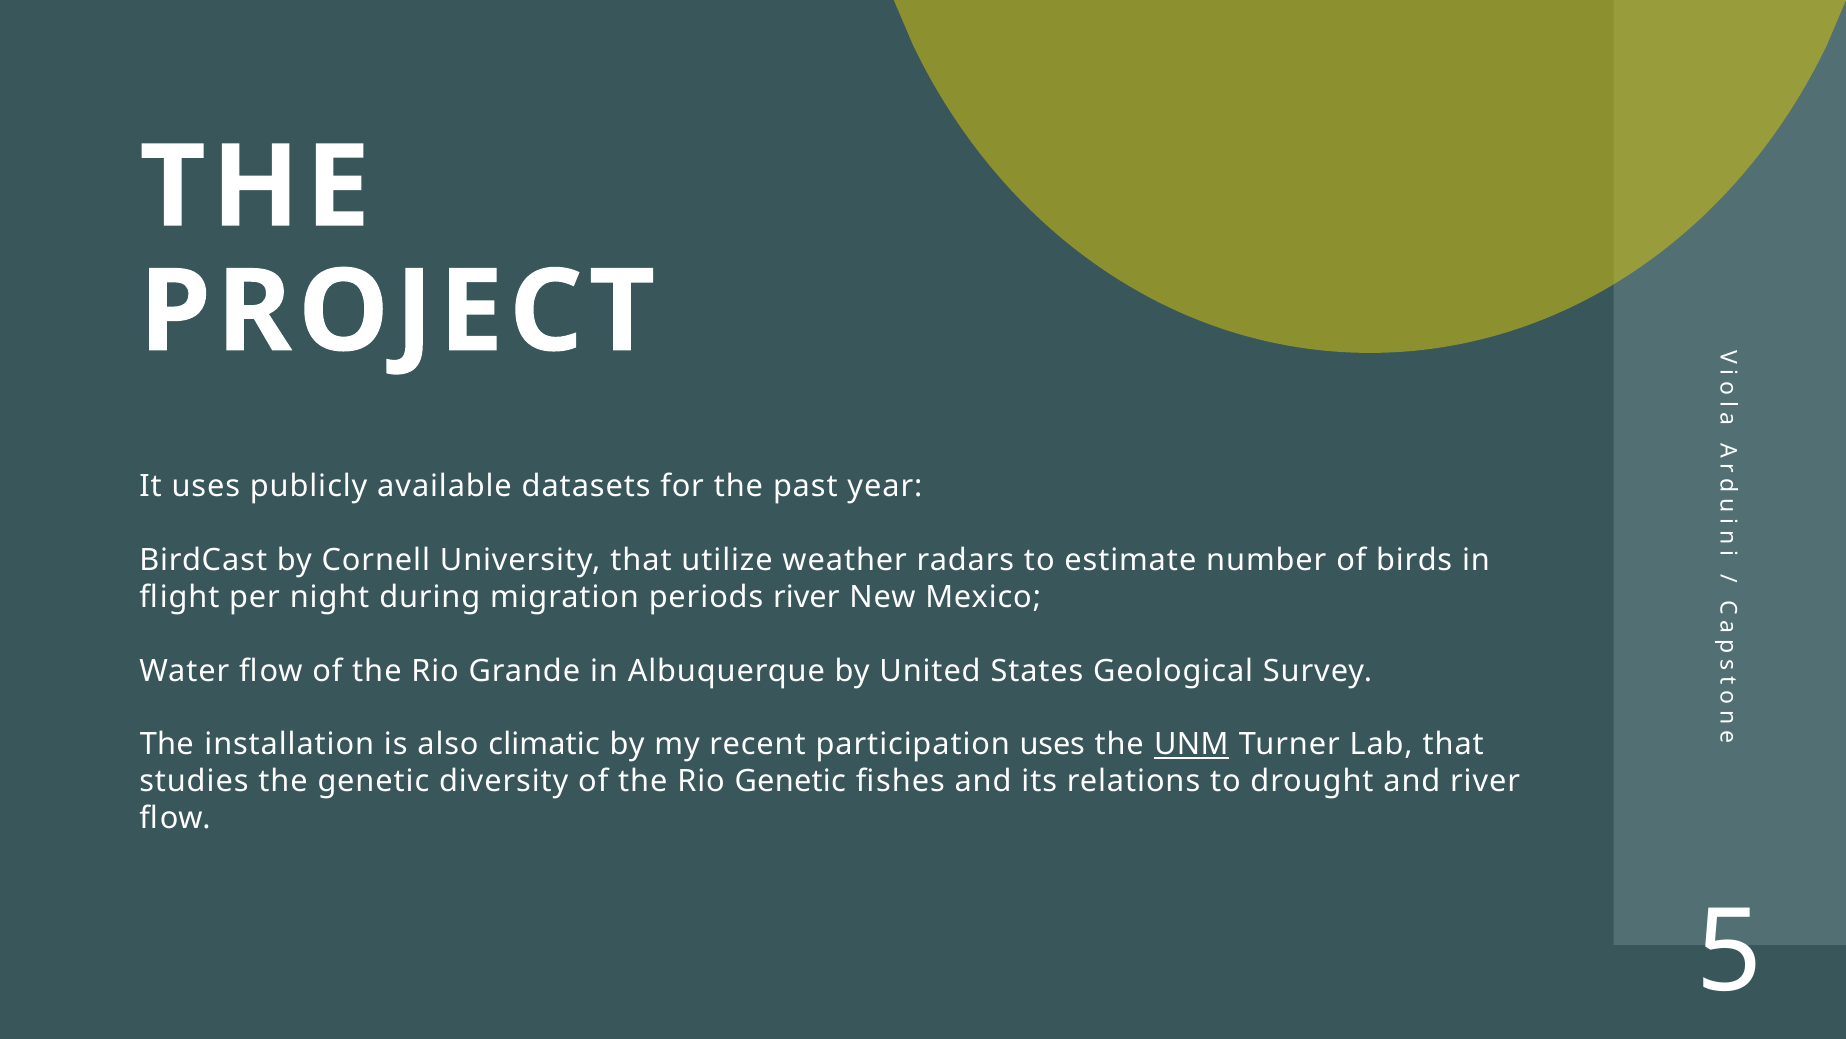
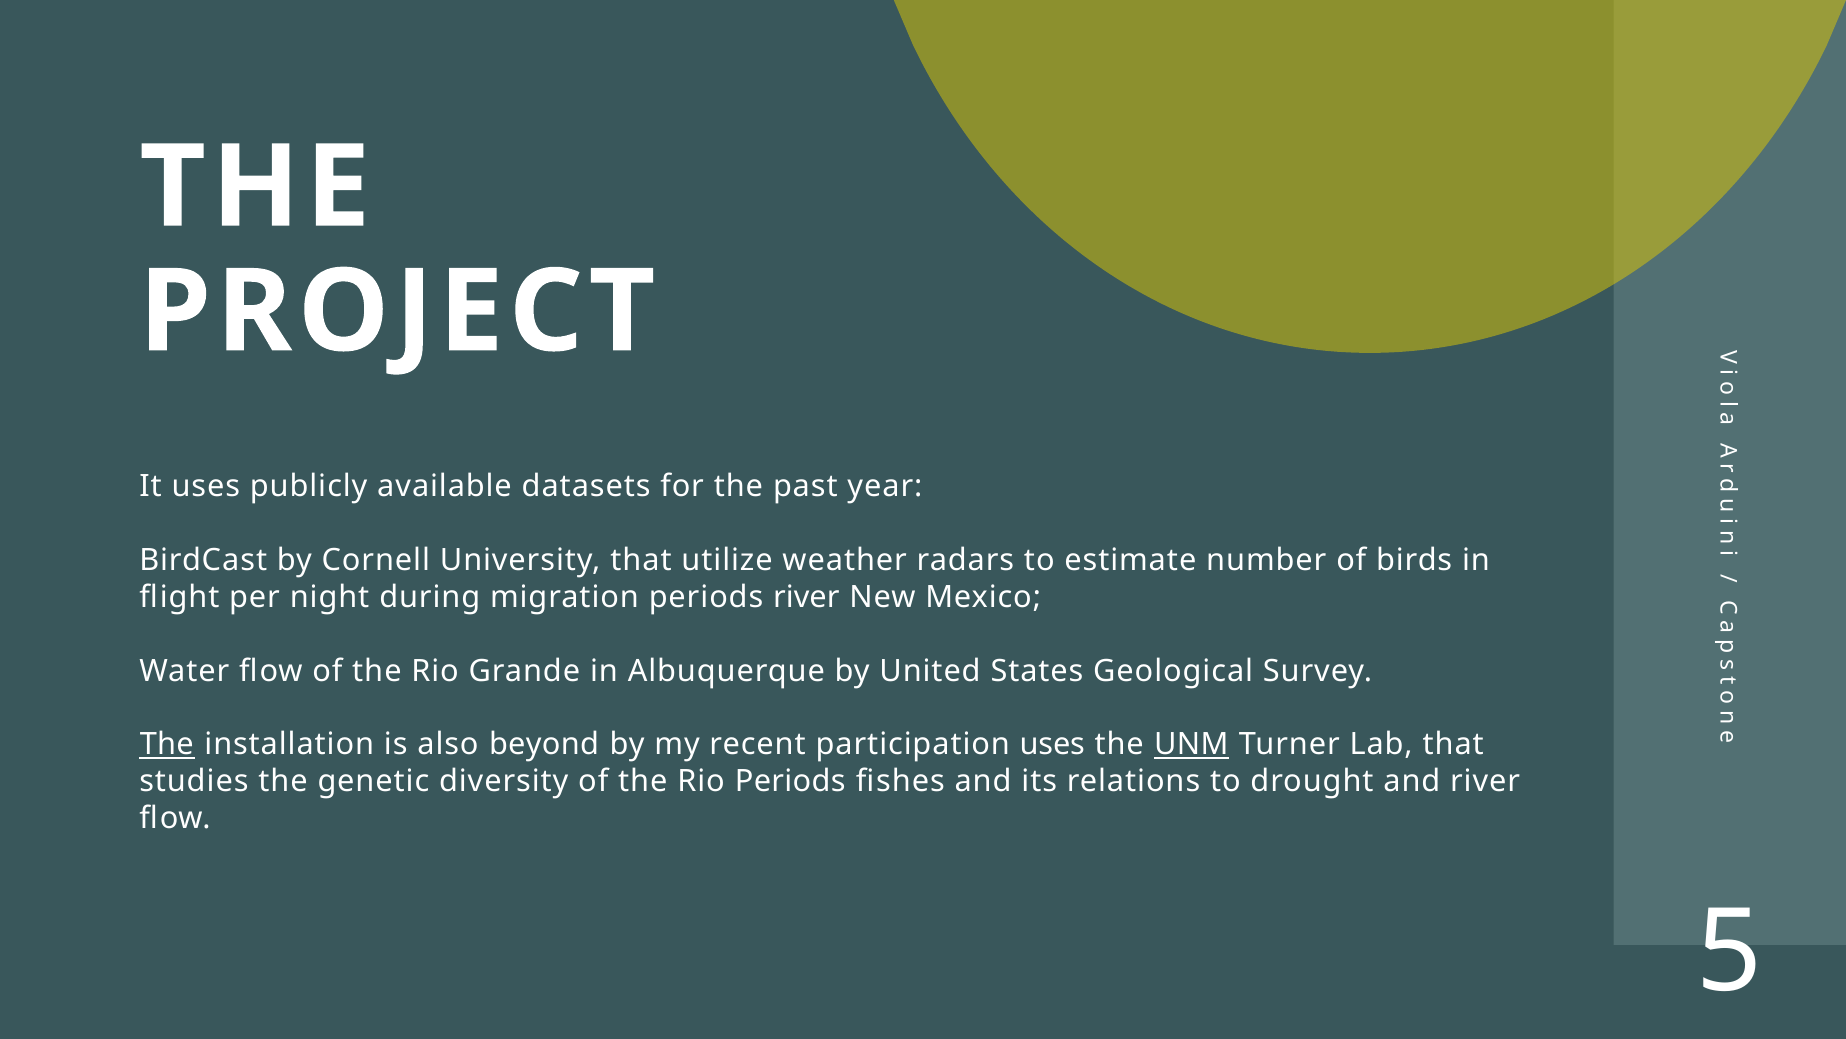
The at (167, 744) underline: none -> present
climatic: climatic -> beyond
Rio Genetic: Genetic -> Periods
